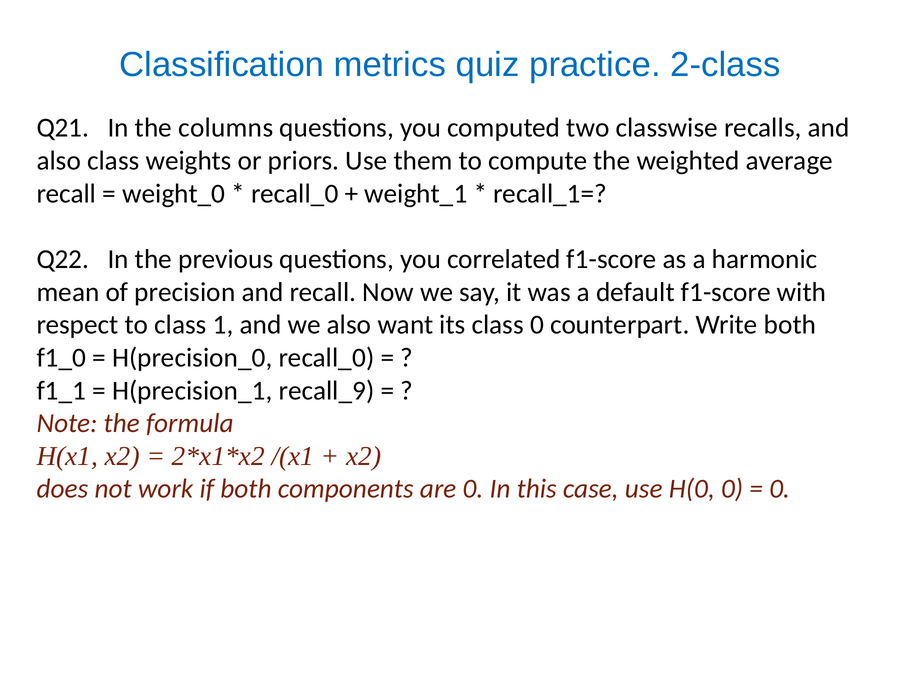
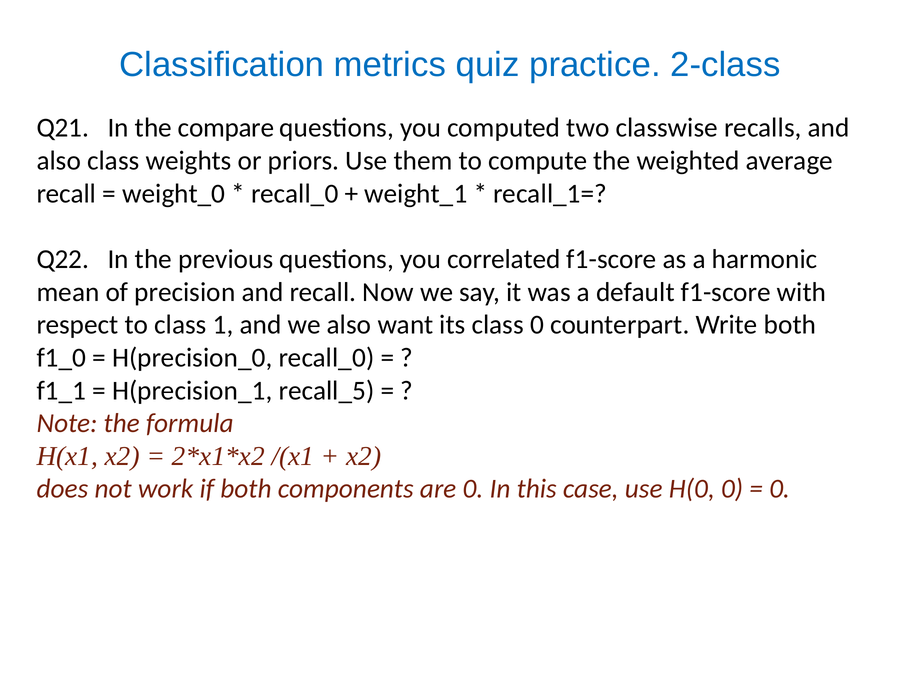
columns: columns -> compare
recall_9: recall_9 -> recall_5
